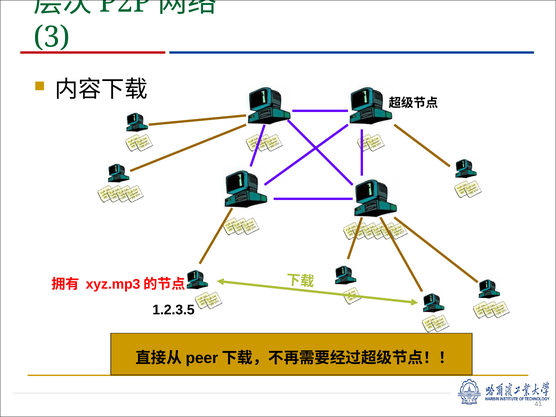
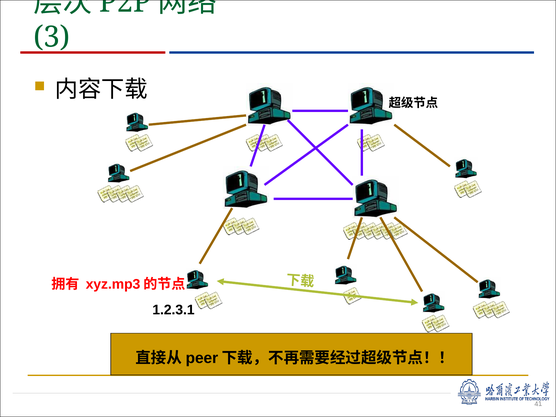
1.2.3.5: 1.2.3.5 -> 1.2.3.1
